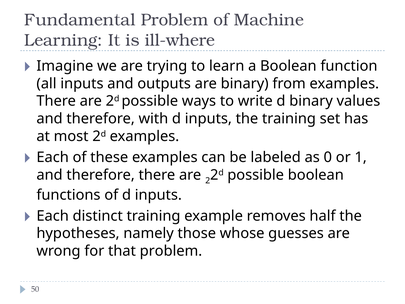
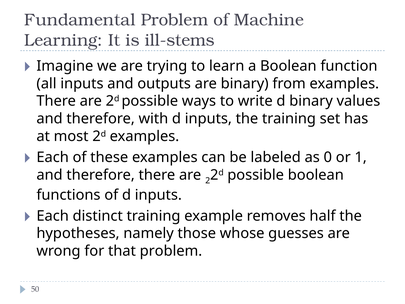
ill-where: ill-where -> ill-stems
